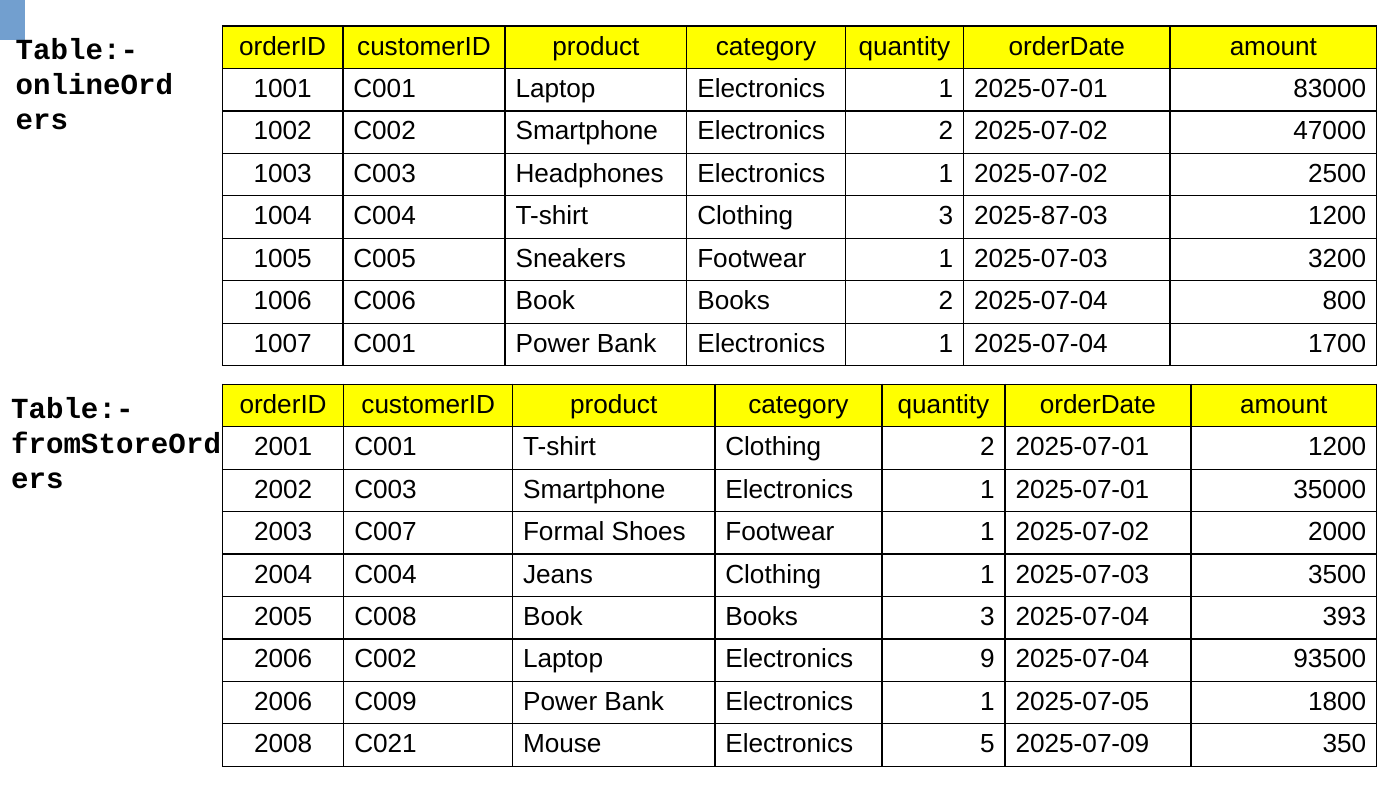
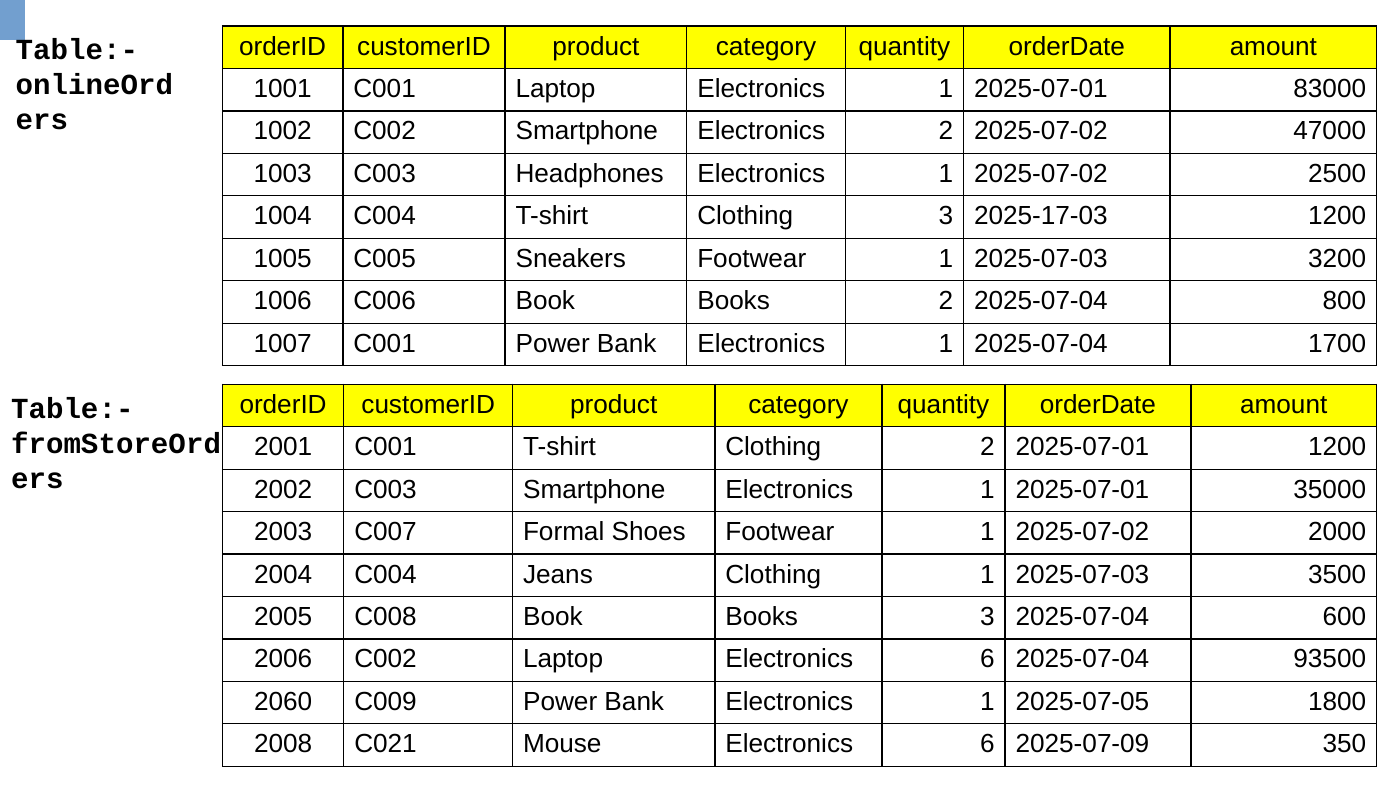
2025-87-03: 2025-87-03 -> 2025-17-03
393: 393 -> 600
Laptop Electronics 9: 9 -> 6
2006 at (283, 702): 2006 -> 2060
Mouse Electronics 5: 5 -> 6
